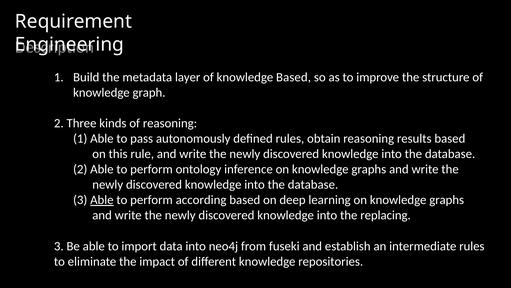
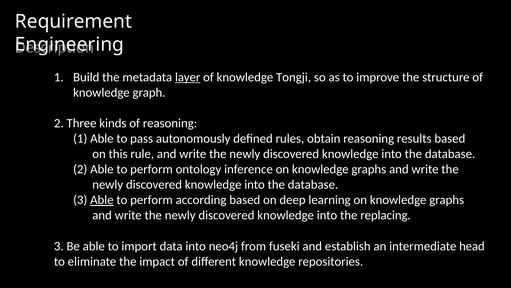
layer underline: none -> present
knowledge Based: Based -> Tongji
intermediate rules: rules -> head
